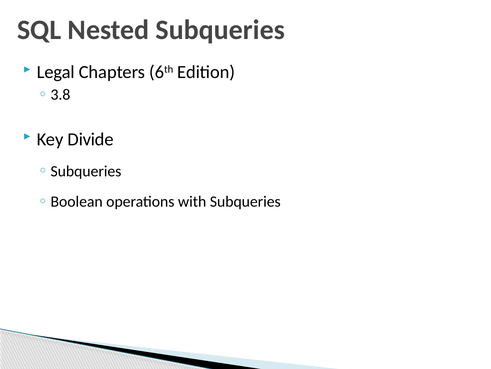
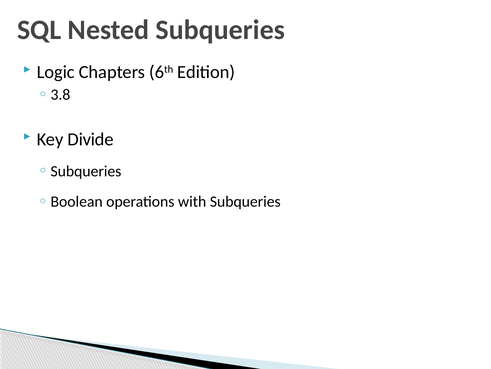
Legal: Legal -> Logic
